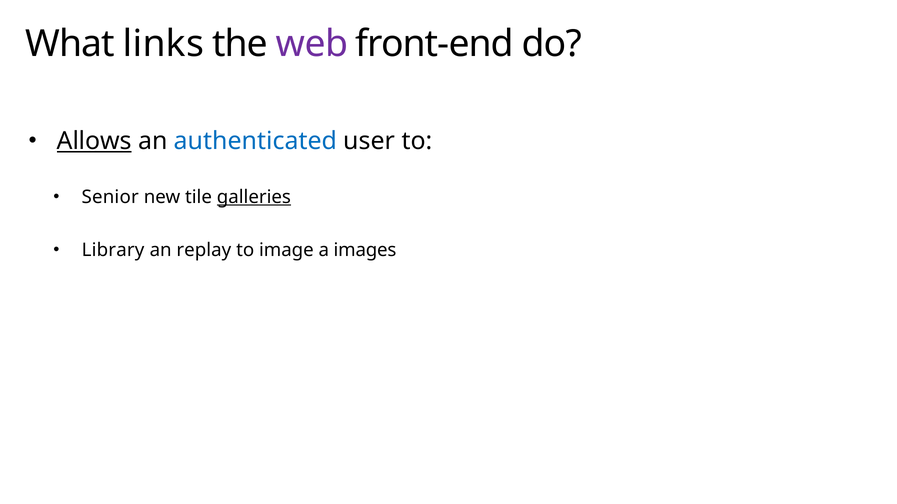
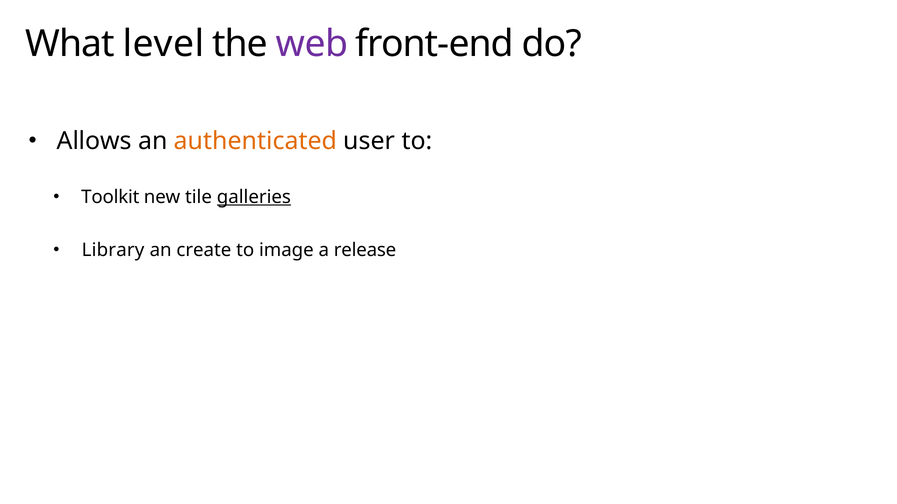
links: links -> level
Allows underline: present -> none
authenticated colour: blue -> orange
Senior: Senior -> Toolkit
replay: replay -> create
images: images -> release
